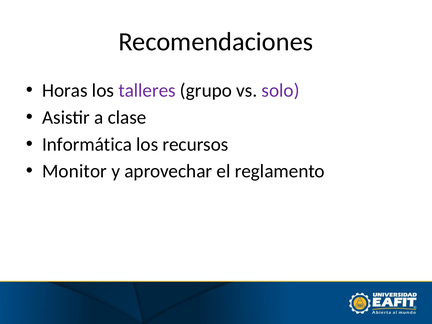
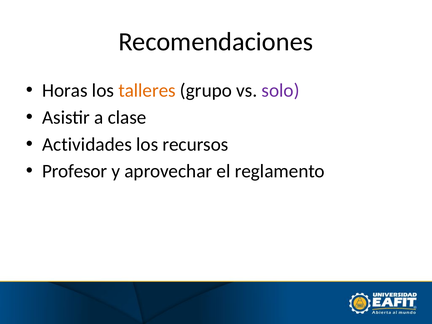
talleres colour: purple -> orange
Informática: Informática -> Actividades
Monitor: Monitor -> Profesor
